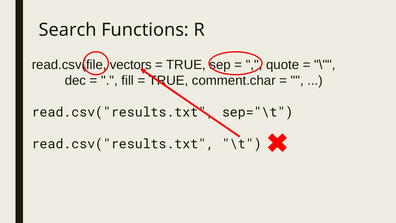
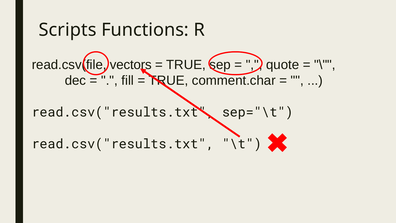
Search: Search -> Scripts
